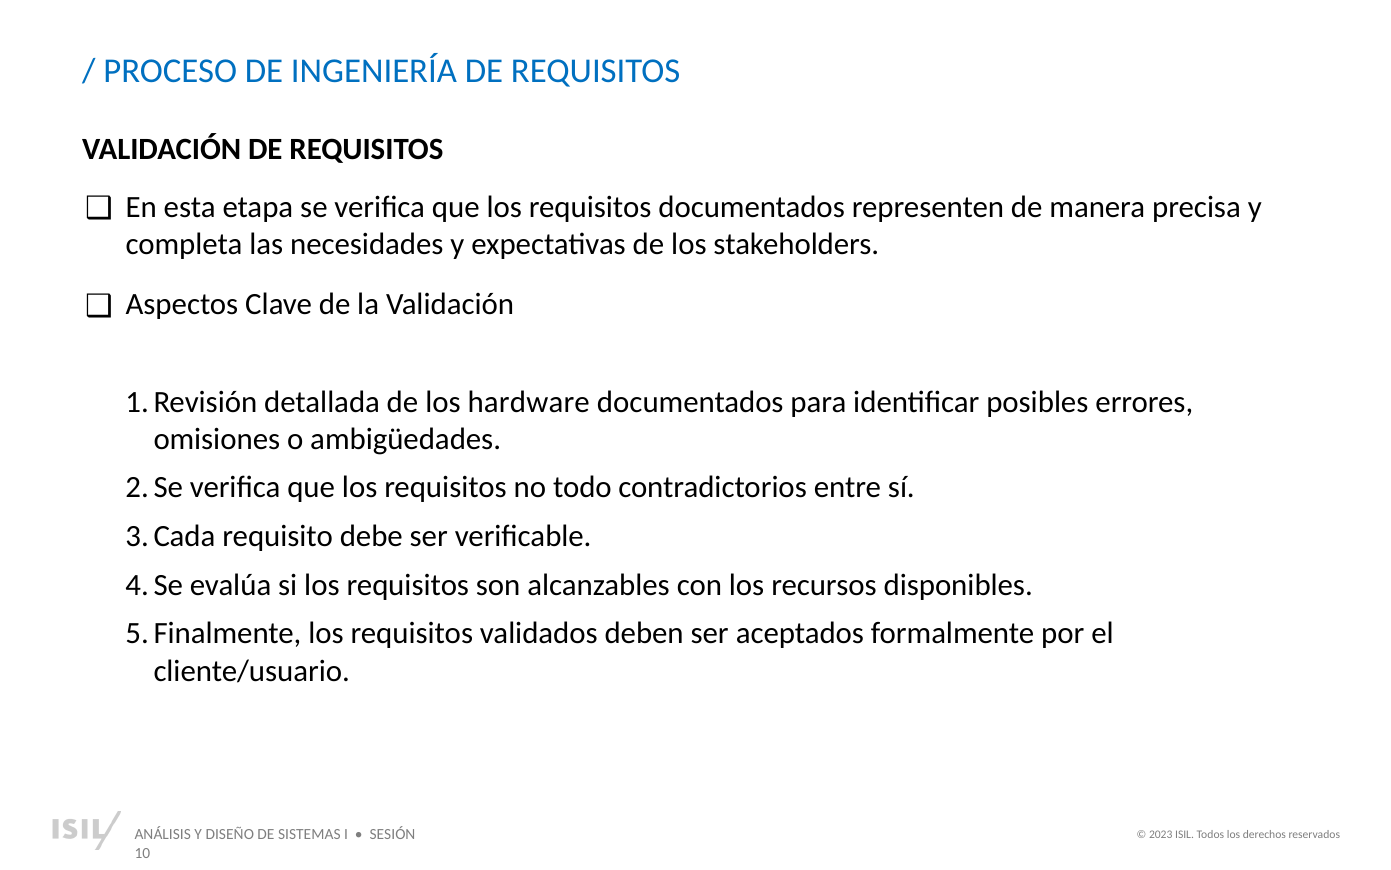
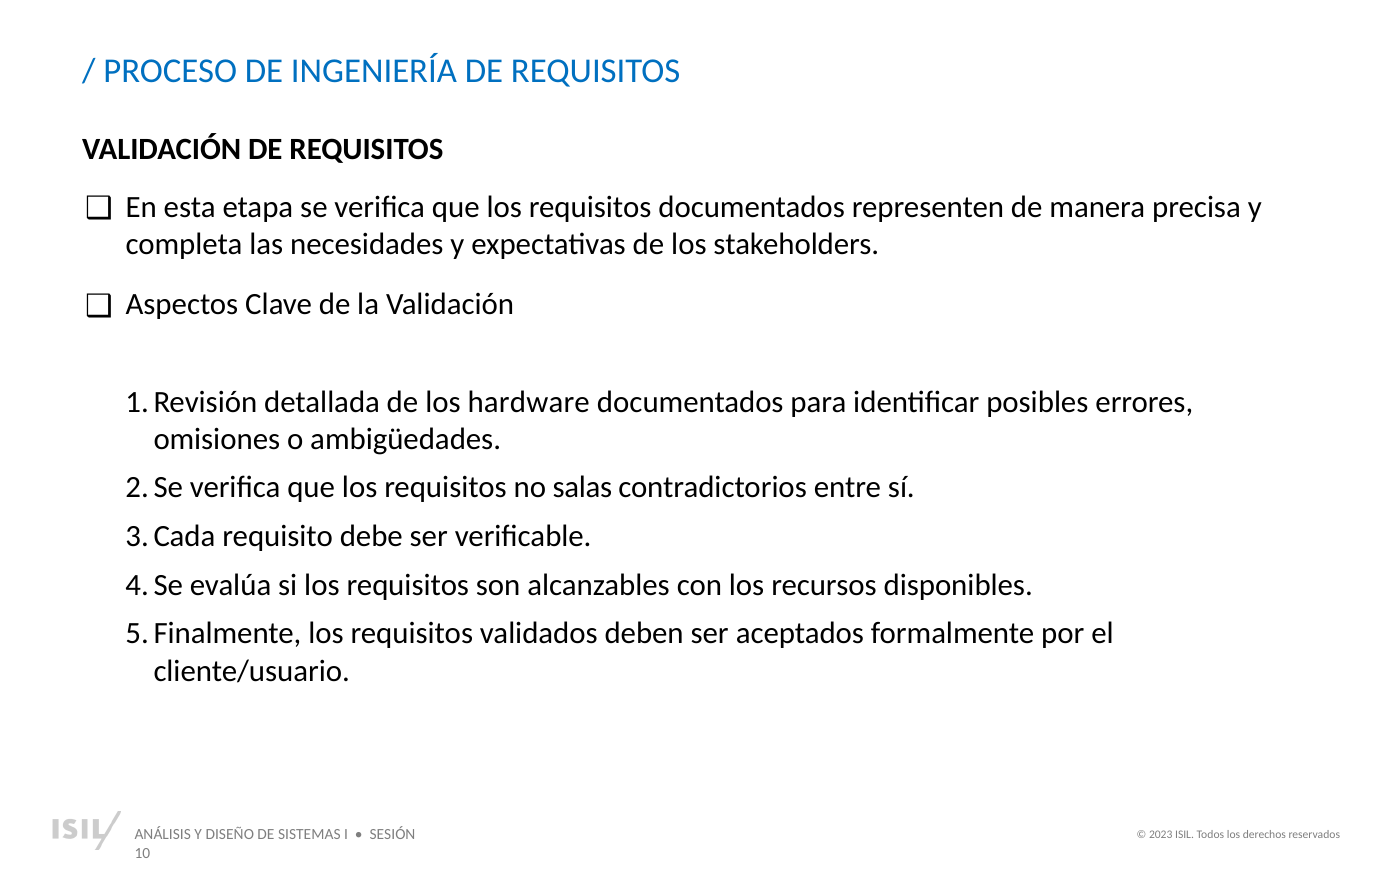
todo: todo -> salas
